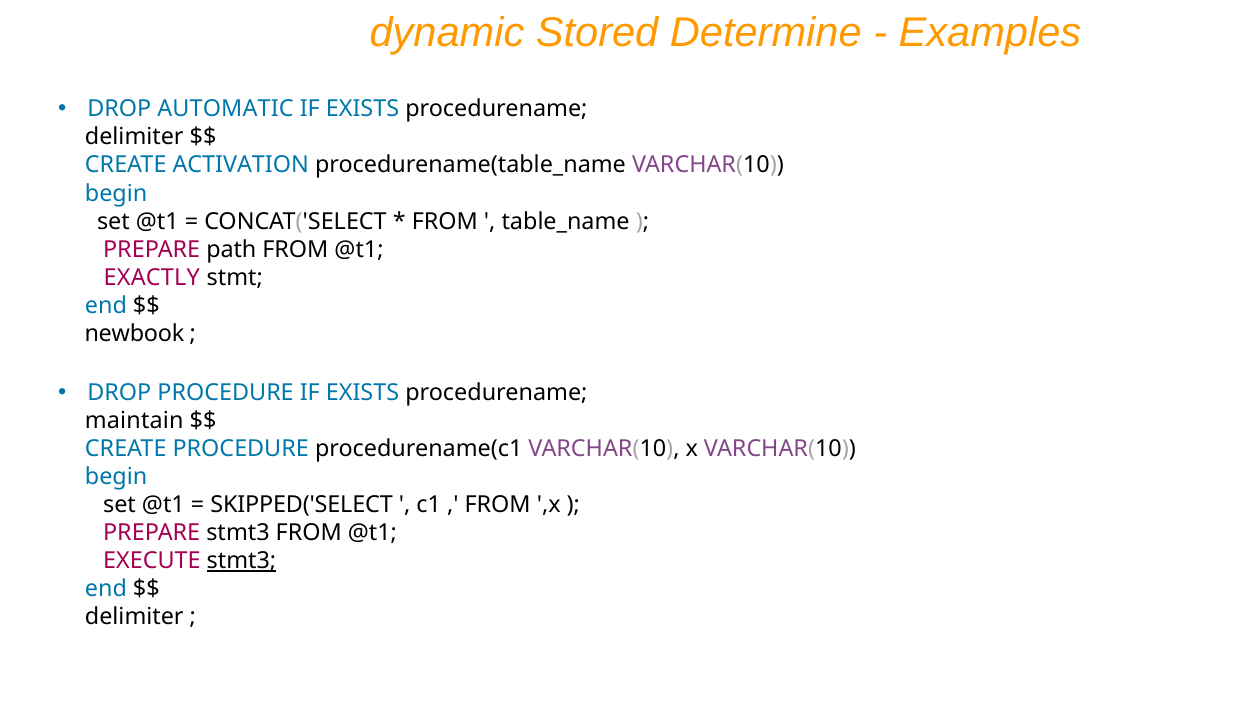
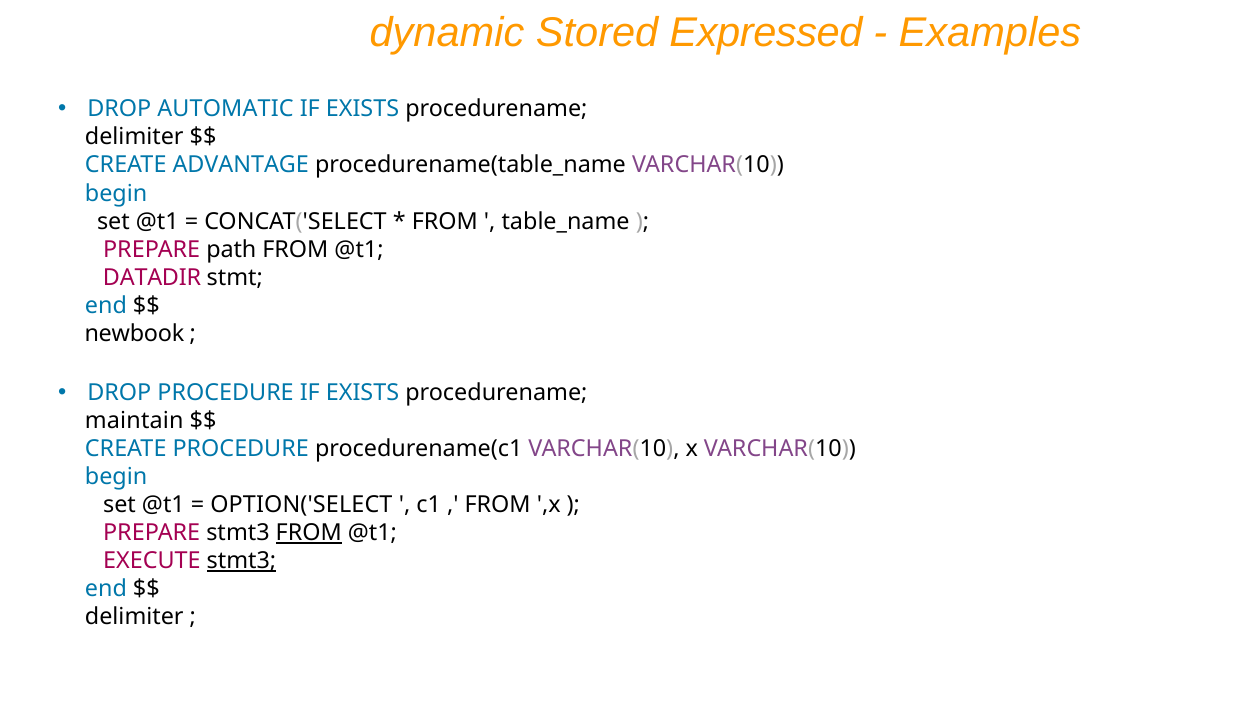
Determine: Determine -> Expressed
ACTIVATION: ACTIVATION -> ADVANTAGE
EXACTLY: EXACTLY -> DATADIR
SKIPPED('SELECT: SKIPPED('SELECT -> OPTION('SELECT
FROM at (309, 533) underline: none -> present
